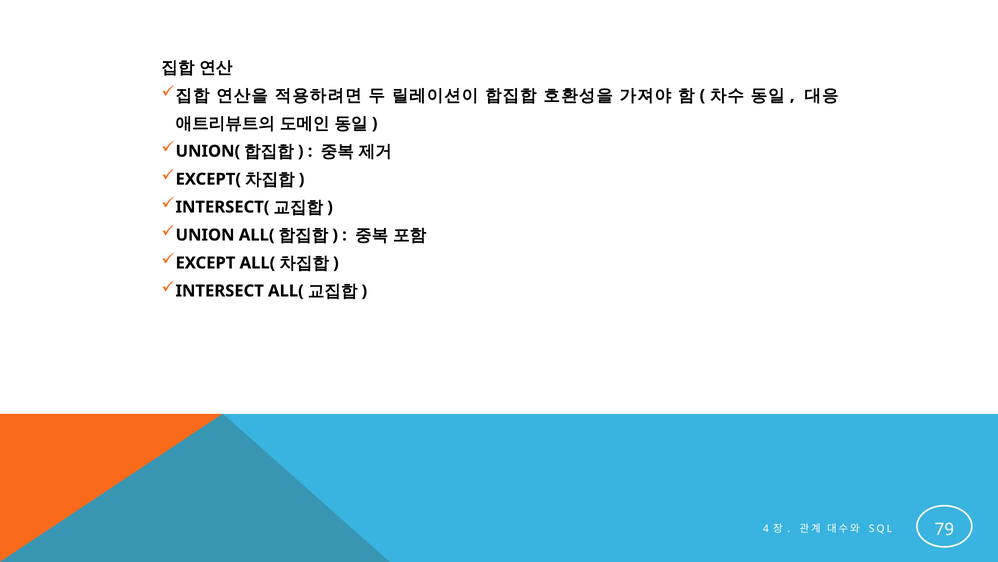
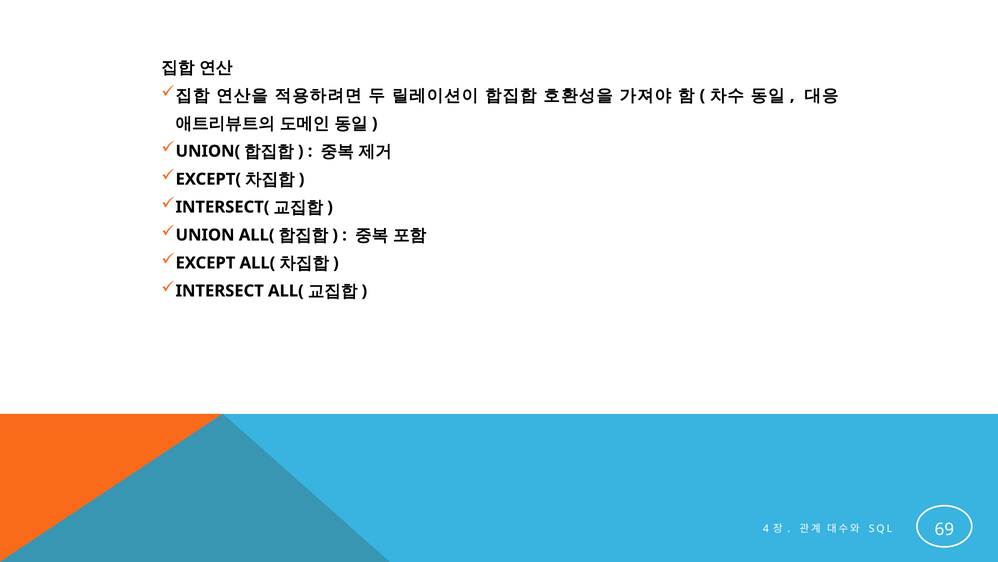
79: 79 -> 69
